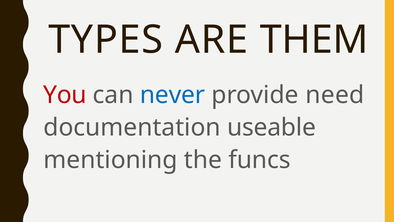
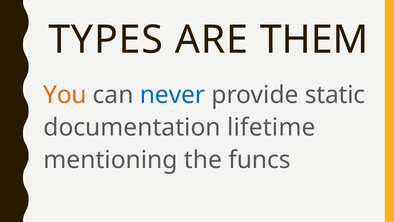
You colour: red -> orange
need: need -> static
useable: useable -> lifetime
